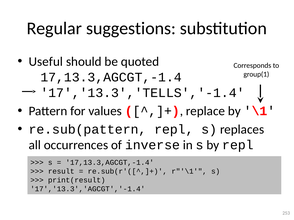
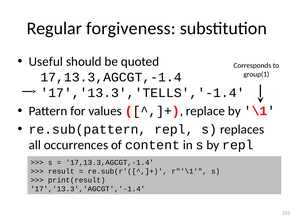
suggestions: suggestions -> forgiveness
inverse: inverse -> content
